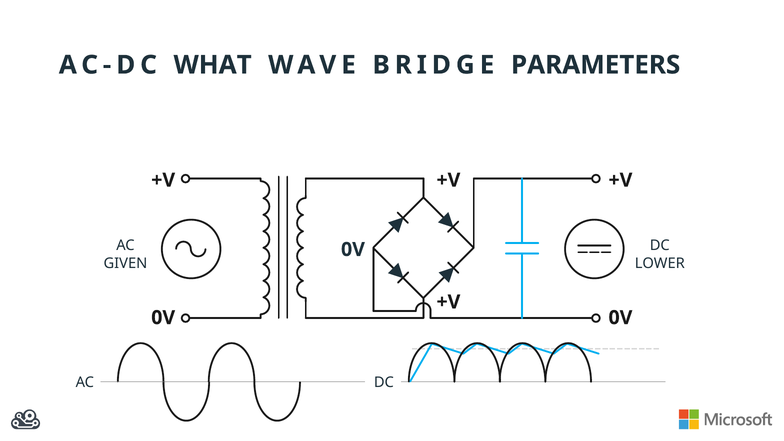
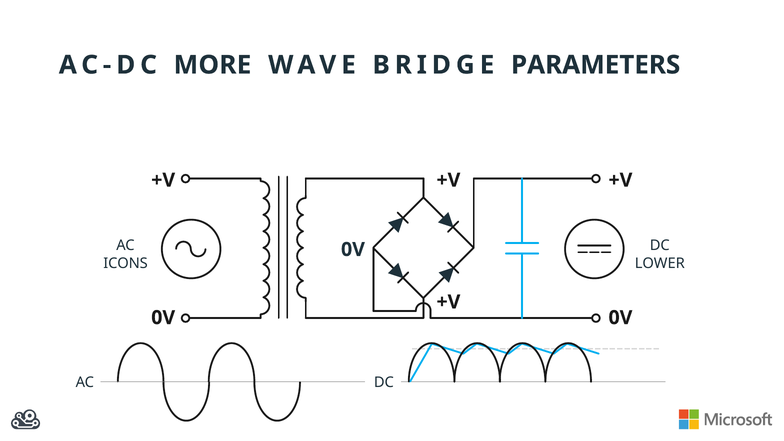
WHAT: WHAT -> MORE
GIVEN: GIVEN -> ICONS
